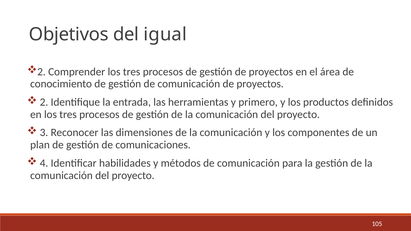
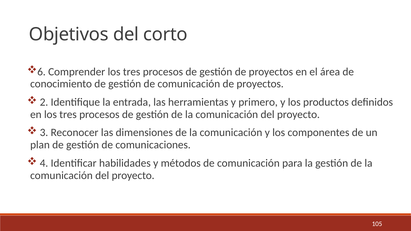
igual: igual -> corto
2 at (42, 72): 2 -> 6
